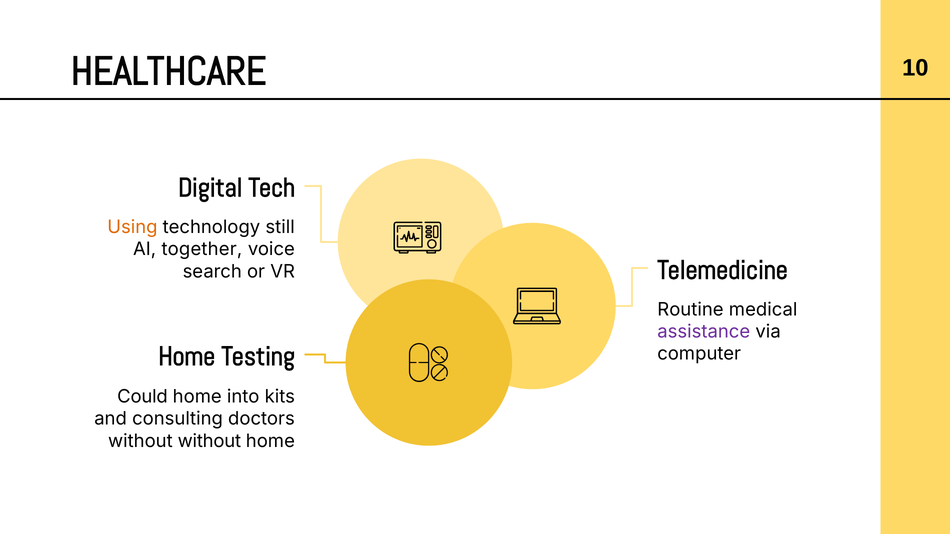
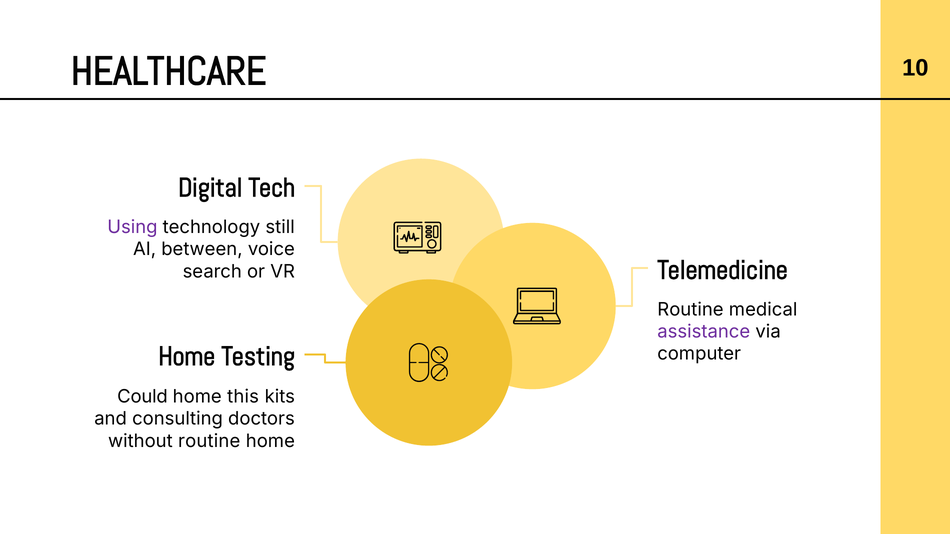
Using colour: orange -> purple
together: together -> between
into: into -> this
without without: without -> routine
